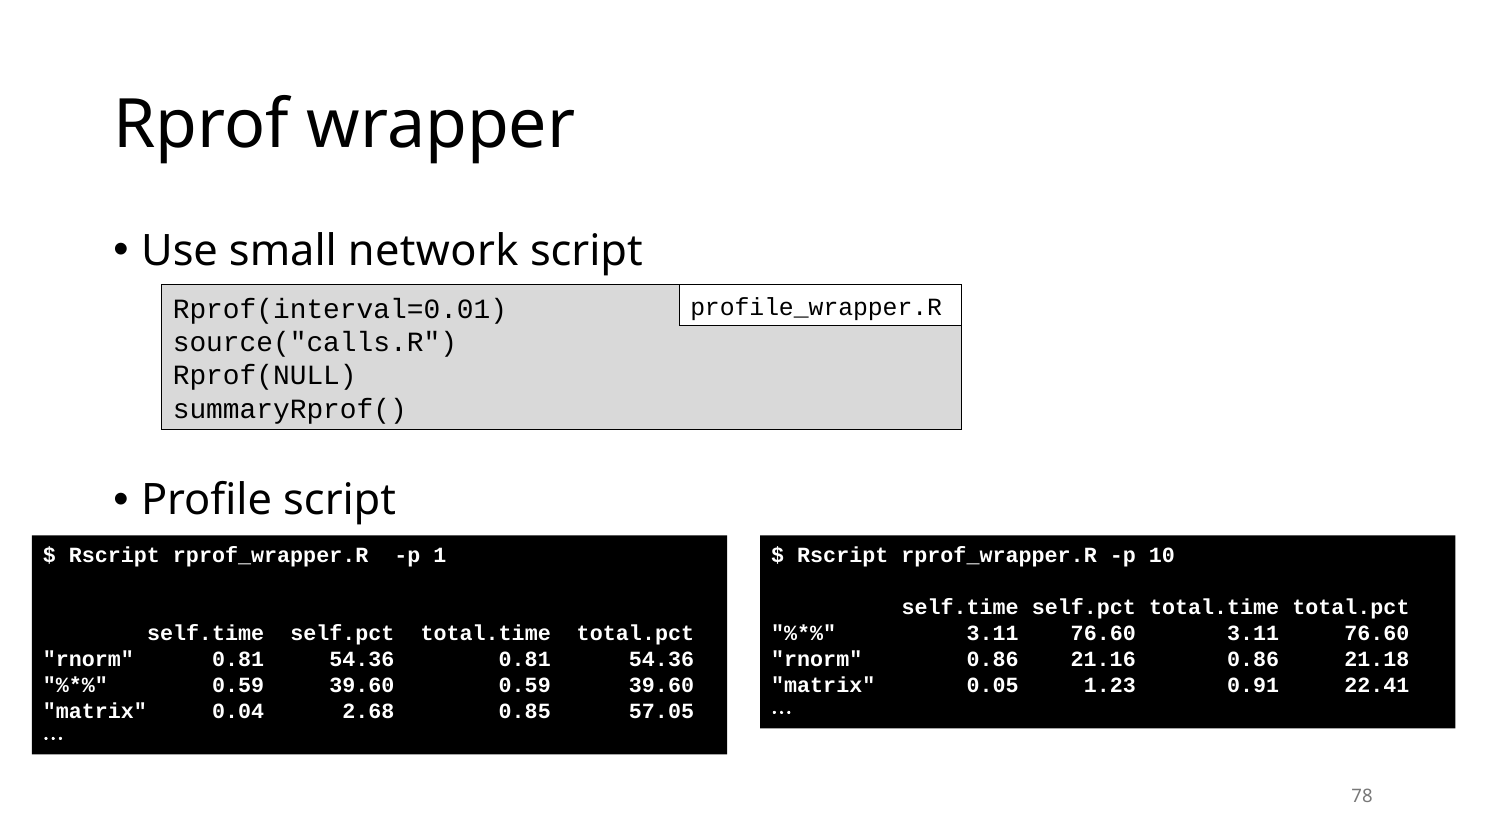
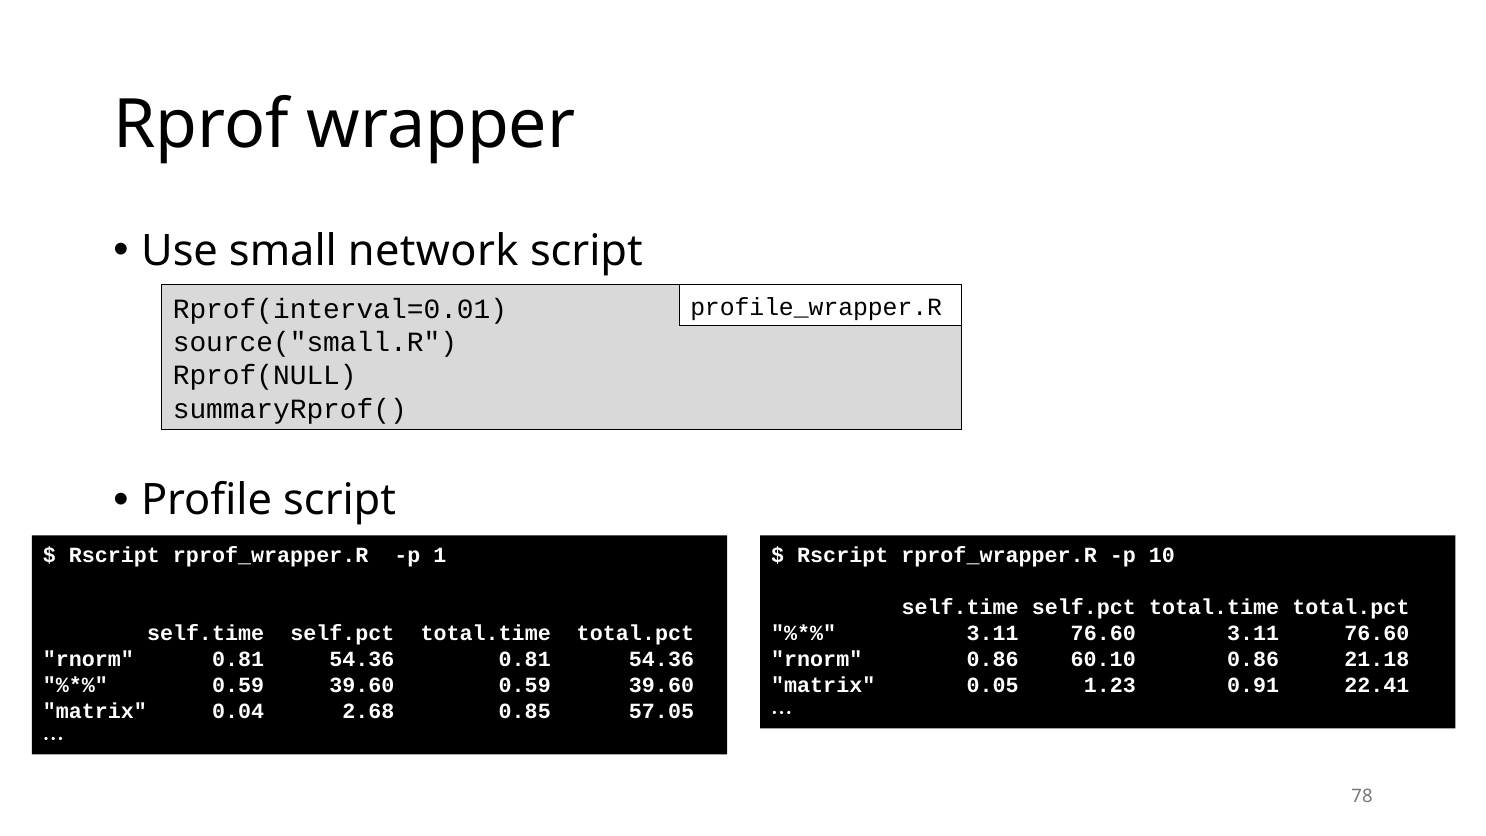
source("calls.R: source("calls.R -> source("small.R
21.16: 21.16 -> 60.10
